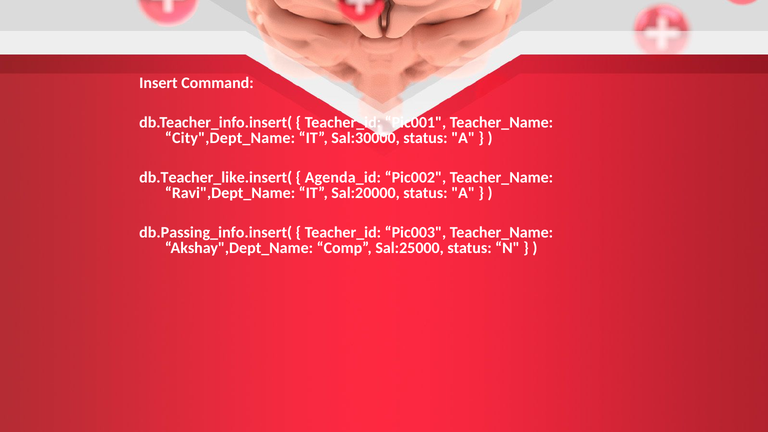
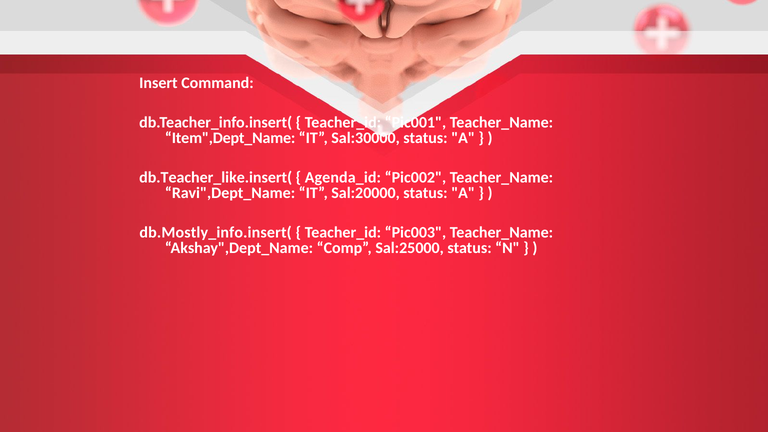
City",Dept_Name: City",Dept_Name -> Item",Dept_Name
db.Passing_info.insert(: db.Passing_info.insert( -> db.Mostly_info.insert(
